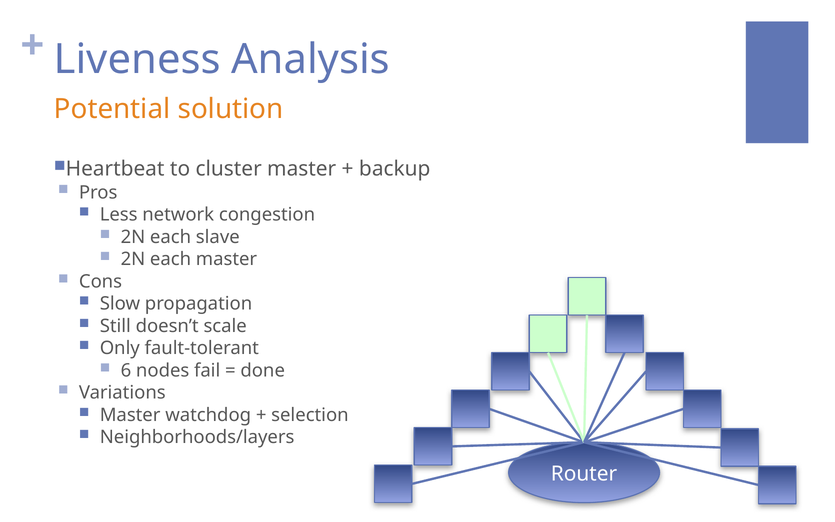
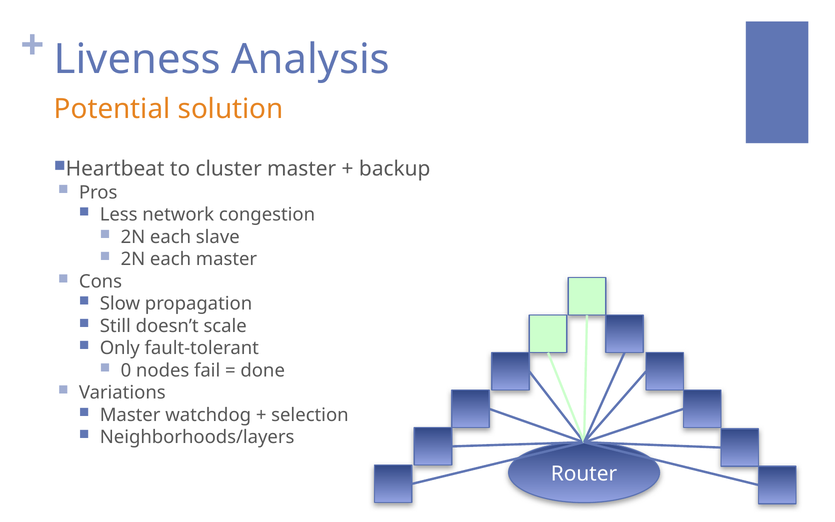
6: 6 -> 0
